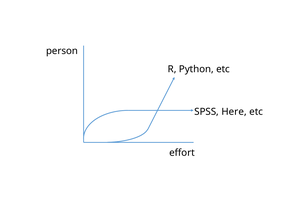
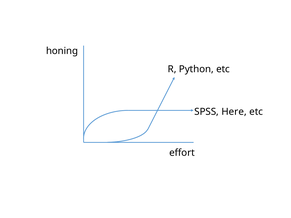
person: person -> honing
